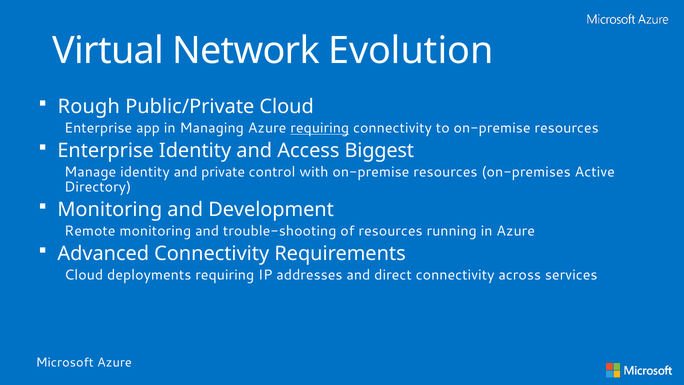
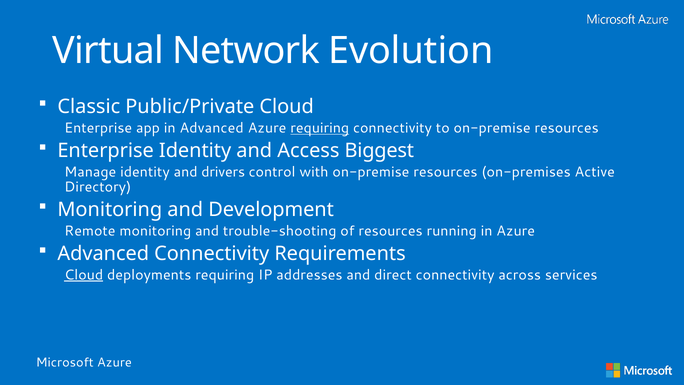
Rough: Rough -> Classic
in Managing: Managing -> Advanced
private: private -> drivers
Cloud at (84, 275) underline: none -> present
